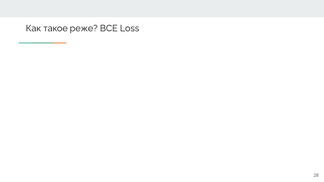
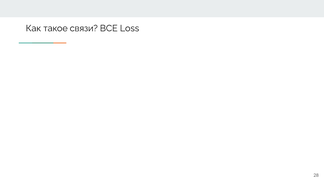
реже: реже -> связи
